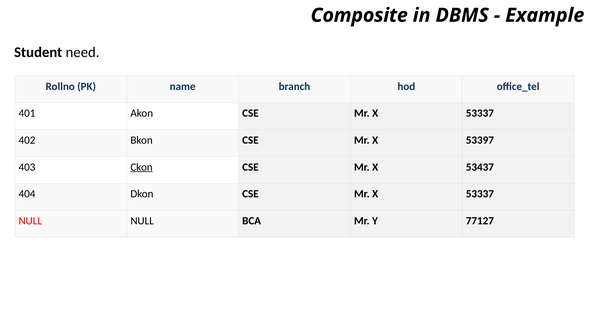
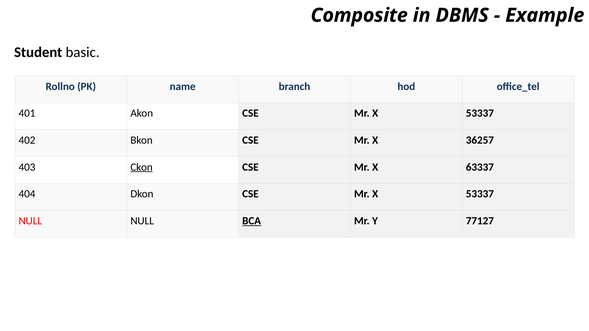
need: need -> basic
53397: 53397 -> 36257
53437: 53437 -> 63337
BCA underline: none -> present
